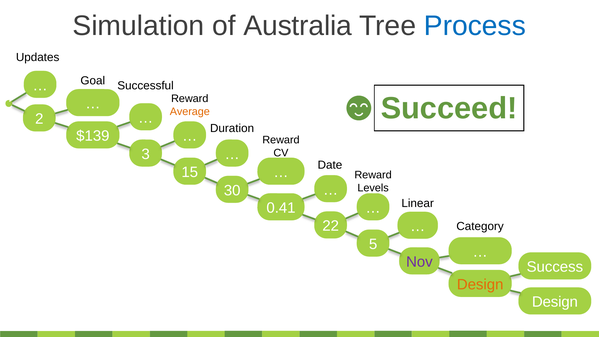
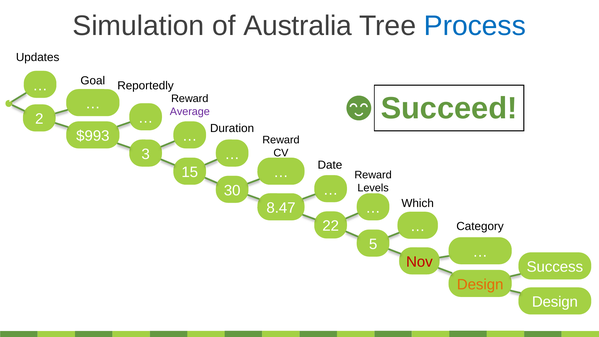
Successful: Successful -> Reportedly
Average colour: orange -> purple
$139: $139 -> $993
Linear: Linear -> Which
0.41: 0.41 -> 8.47
Nov colour: purple -> red
